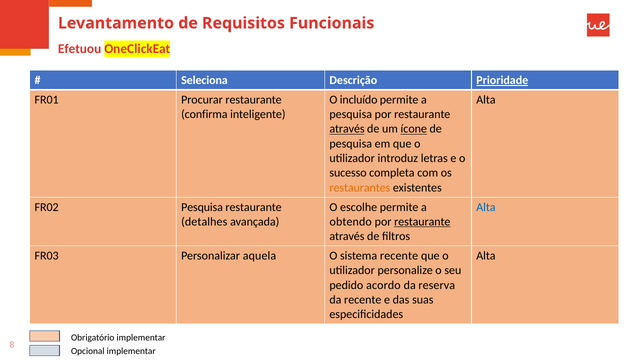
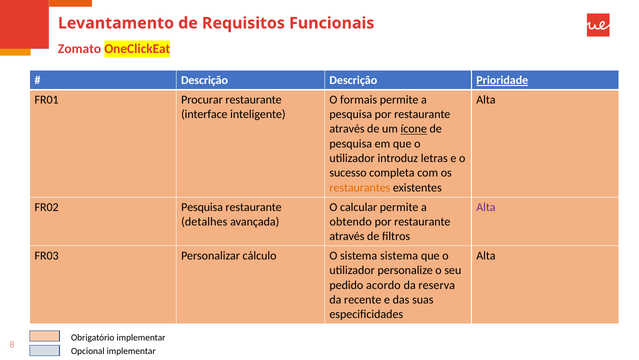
Efetuou: Efetuou -> Zomato
Seleciona at (204, 80): Seleciona -> Descrição
incluído: incluído -> formais
confirma: confirma -> interface
através at (347, 129) underline: present -> none
escolhe: escolhe -> calcular
Alta at (486, 207) colour: blue -> purple
restaurante at (422, 221) underline: present -> none
aquela: aquela -> cálculo
sistema recente: recente -> sistema
